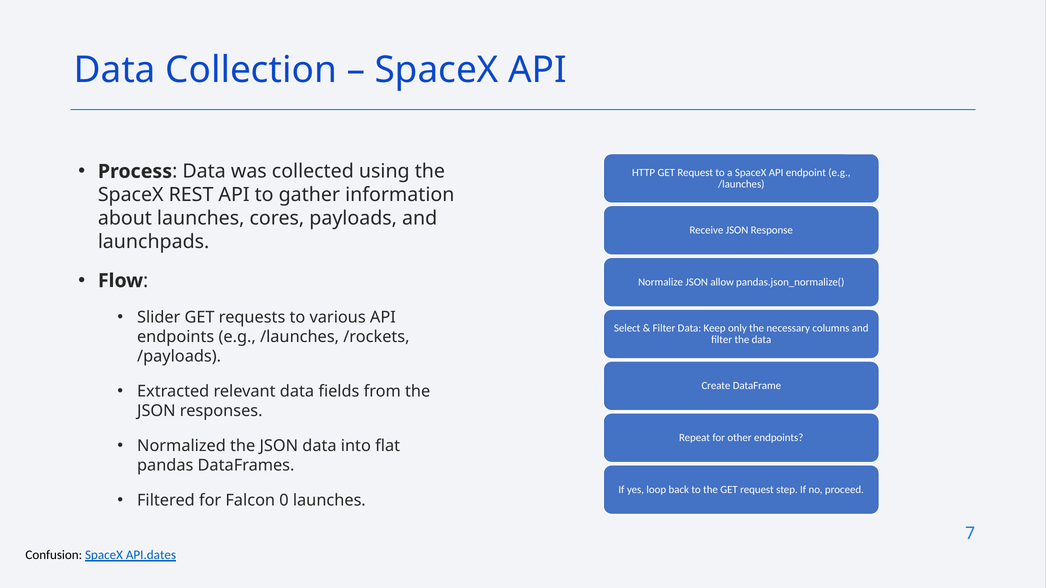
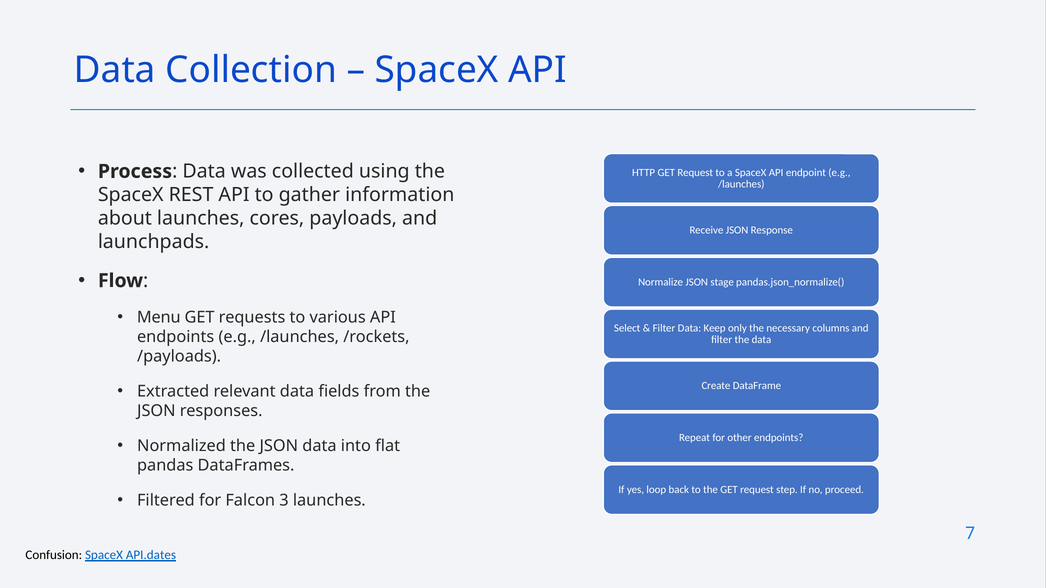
allow: allow -> stage
Slider: Slider -> Menu
0: 0 -> 3
